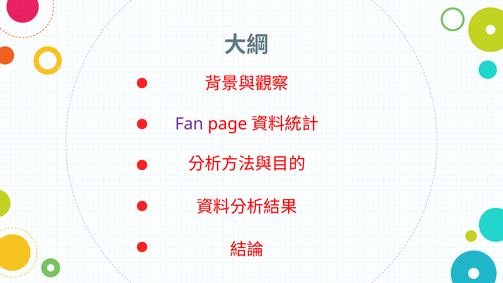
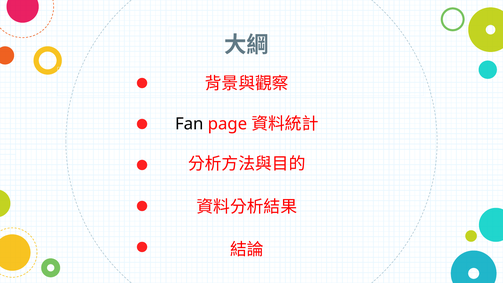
Fan colour: purple -> black
